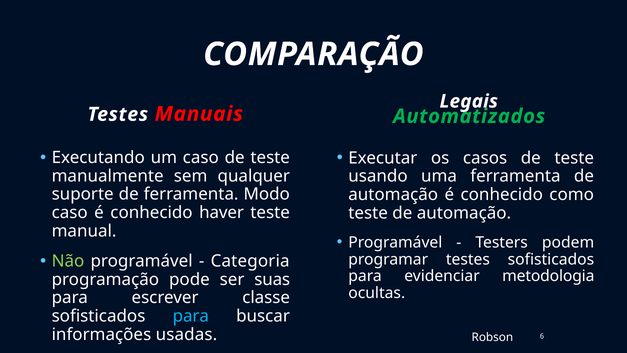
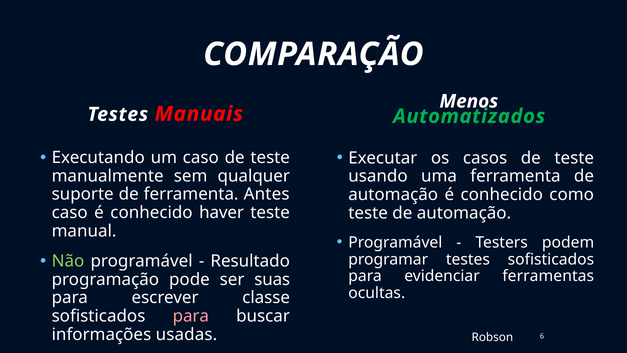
Legais: Legais -> Menos
Modo: Modo -> Antes
Categoria: Categoria -> Resultado
metodologia: metodologia -> ferramentas
para at (191, 316) colour: light blue -> pink
